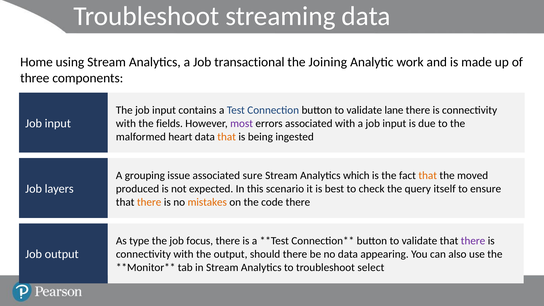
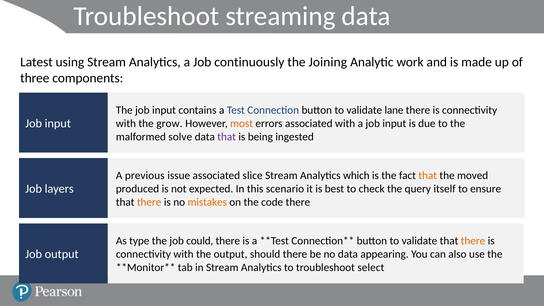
Home: Home -> Latest
transactional: transactional -> continuously
fields: fields -> grow
most colour: purple -> orange
heart: heart -> solve
that at (227, 137) colour: orange -> purple
grouping: grouping -> previous
sure: sure -> slice
focus: focus -> could
there at (473, 241) colour: purple -> orange
